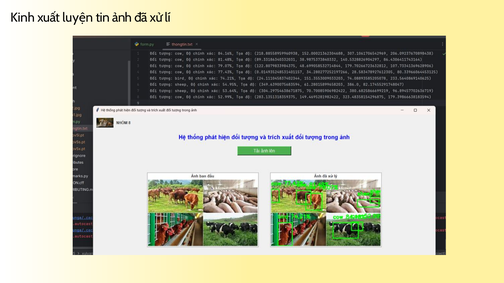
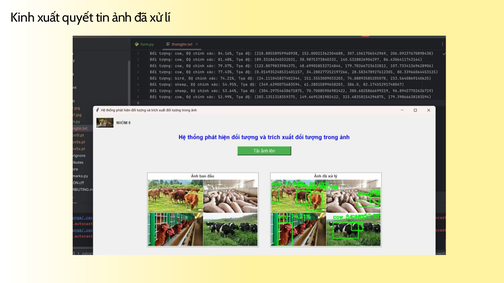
luyện: luyện -> quyết
